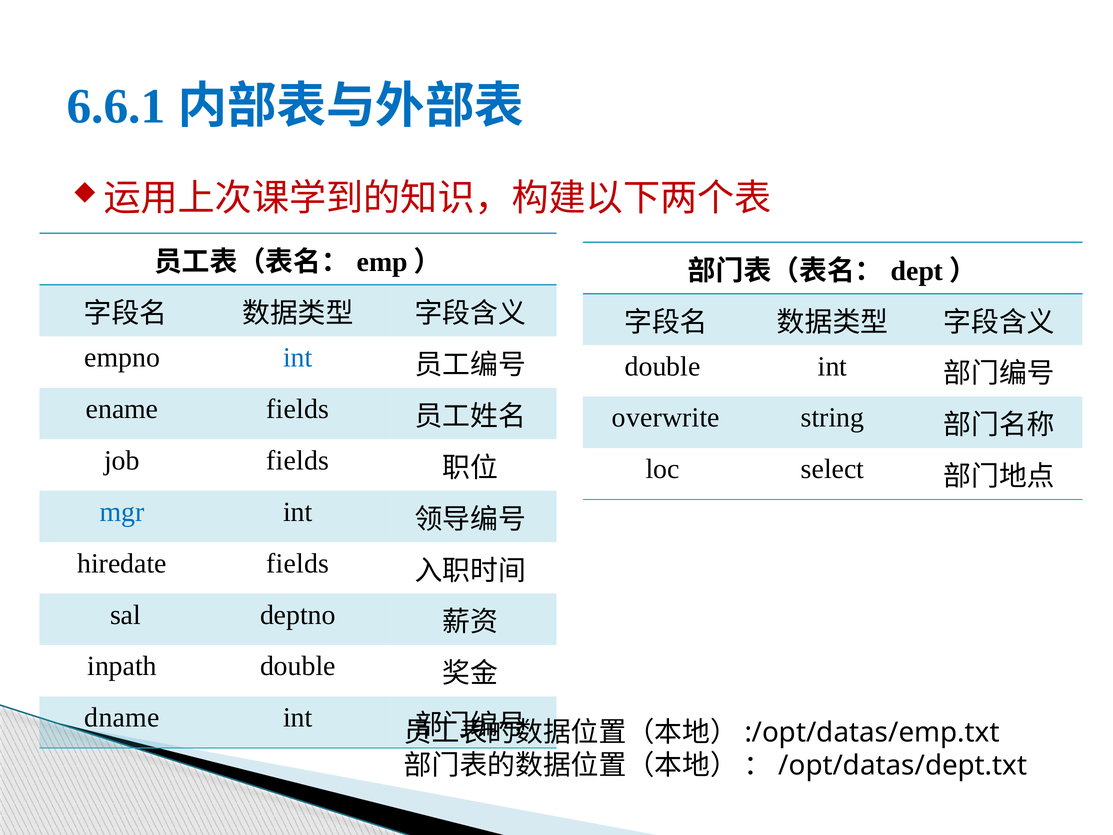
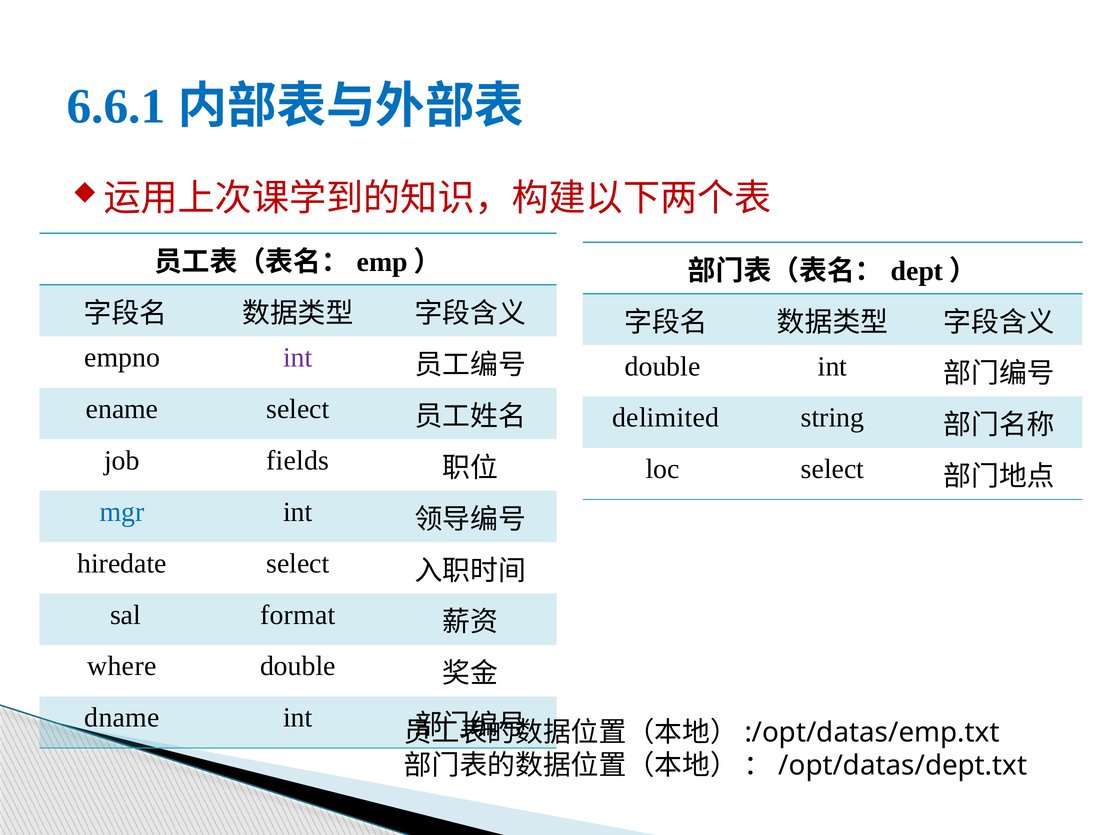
int at (298, 357) colour: blue -> purple
ename fields: fields -> select
overwrite: overwrite -> delimited
hiredate fields: fields -> select
deptno: deptno -> format
inpath: inpath -> where
